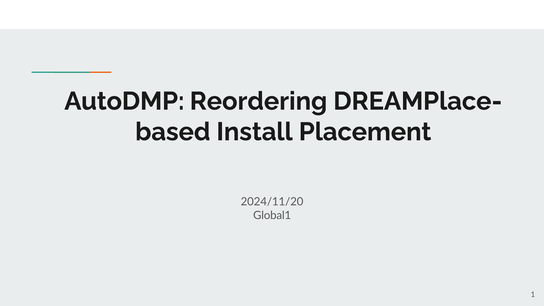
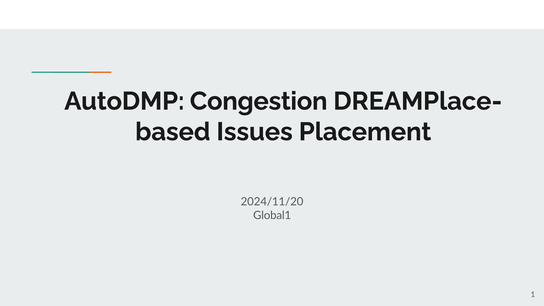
Reordering: Reordering -> Congestion
Install: Install -> Issues
